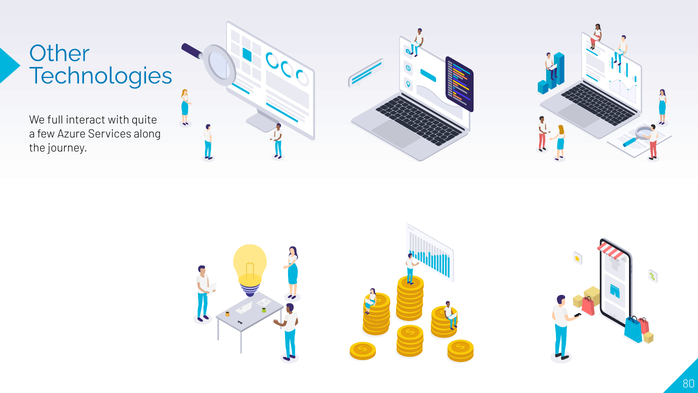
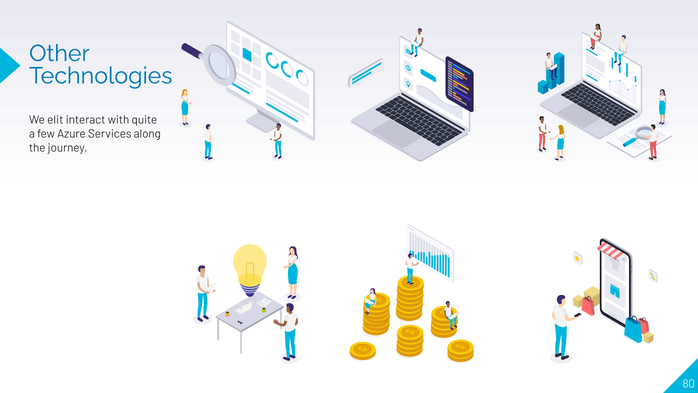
full: full -> elit
